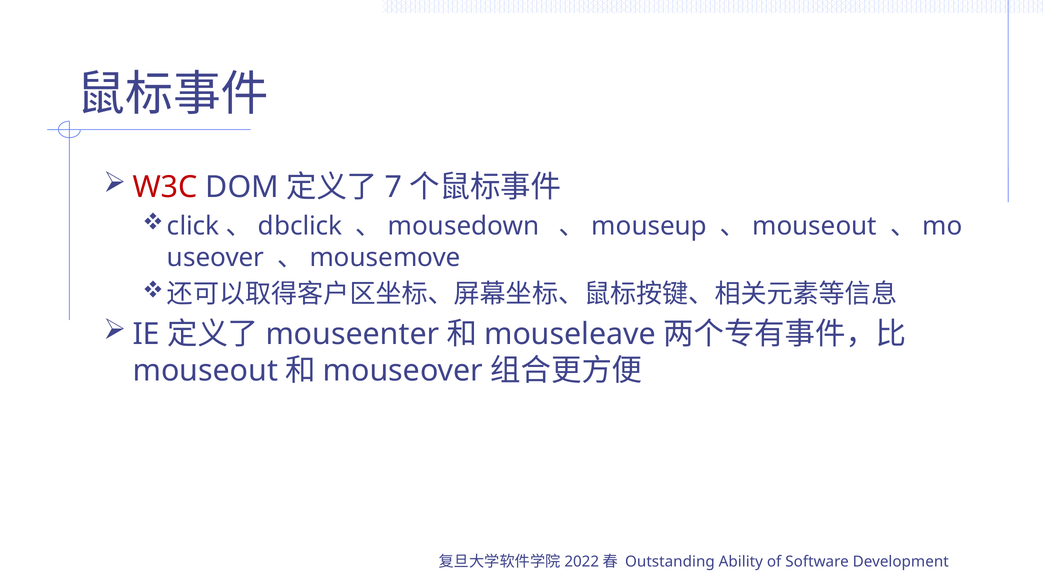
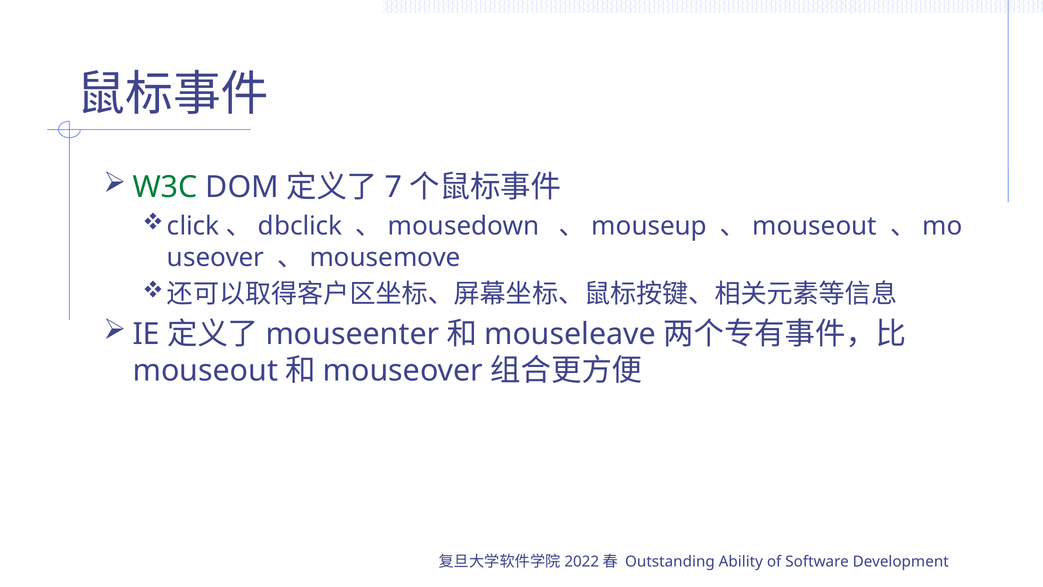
W3C colour: red -> green
